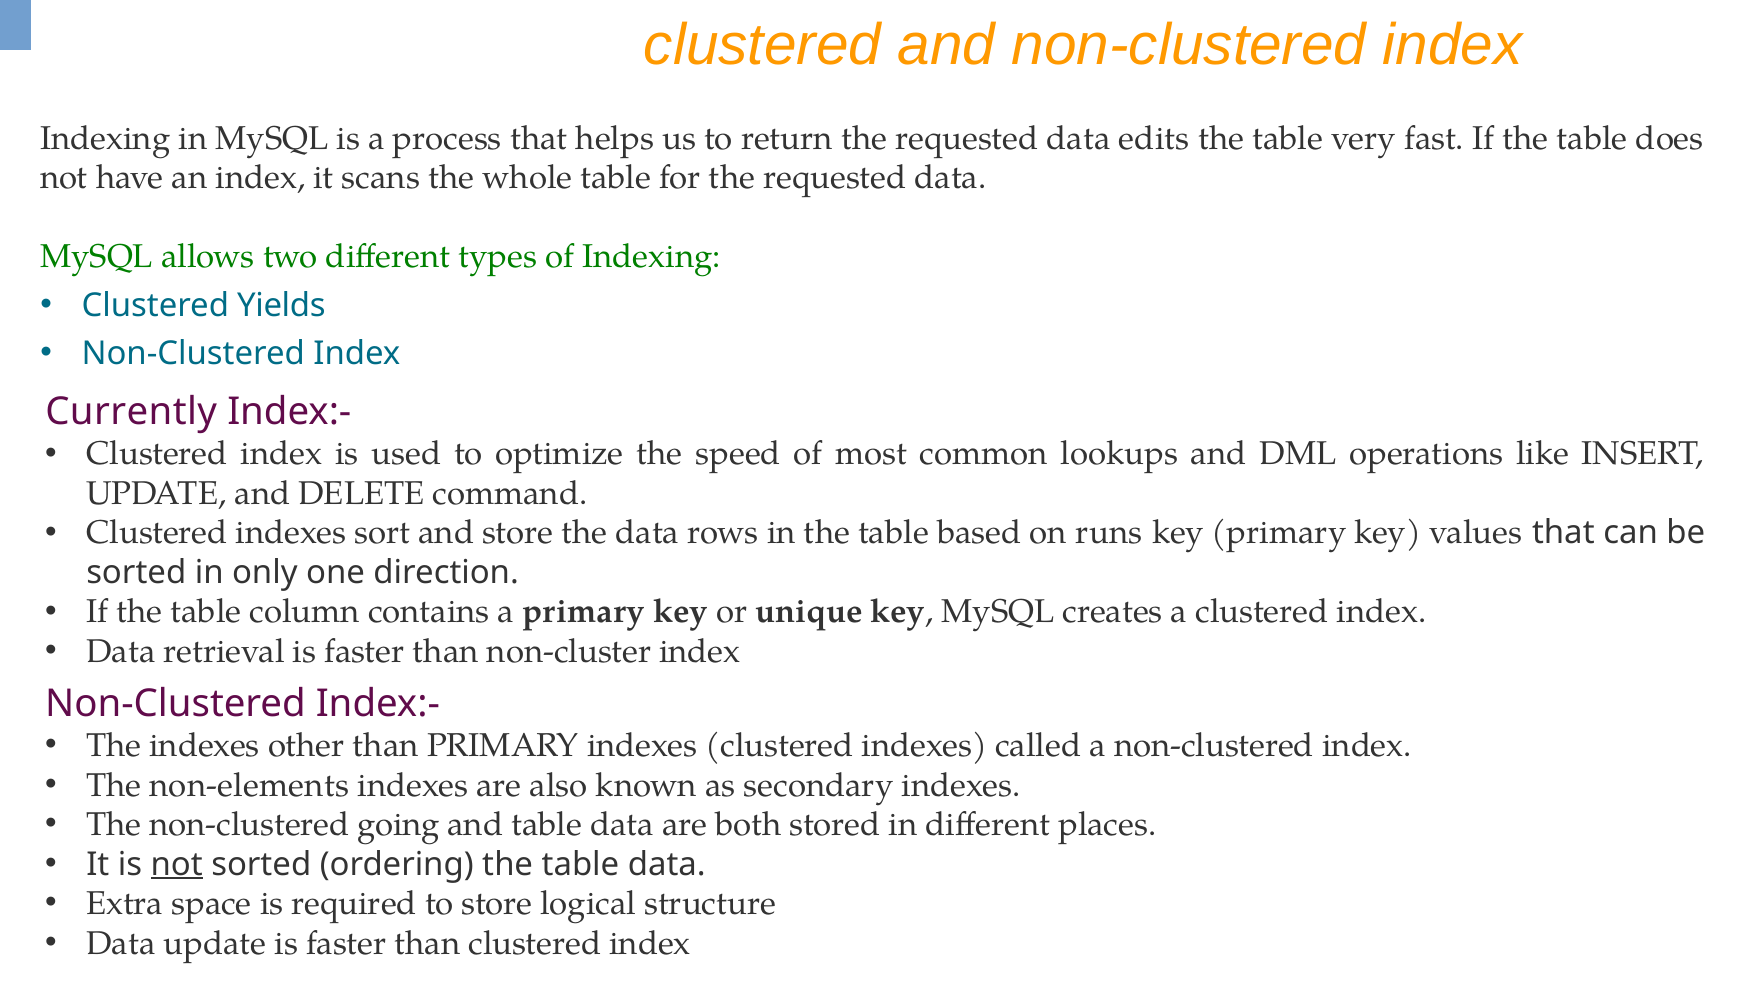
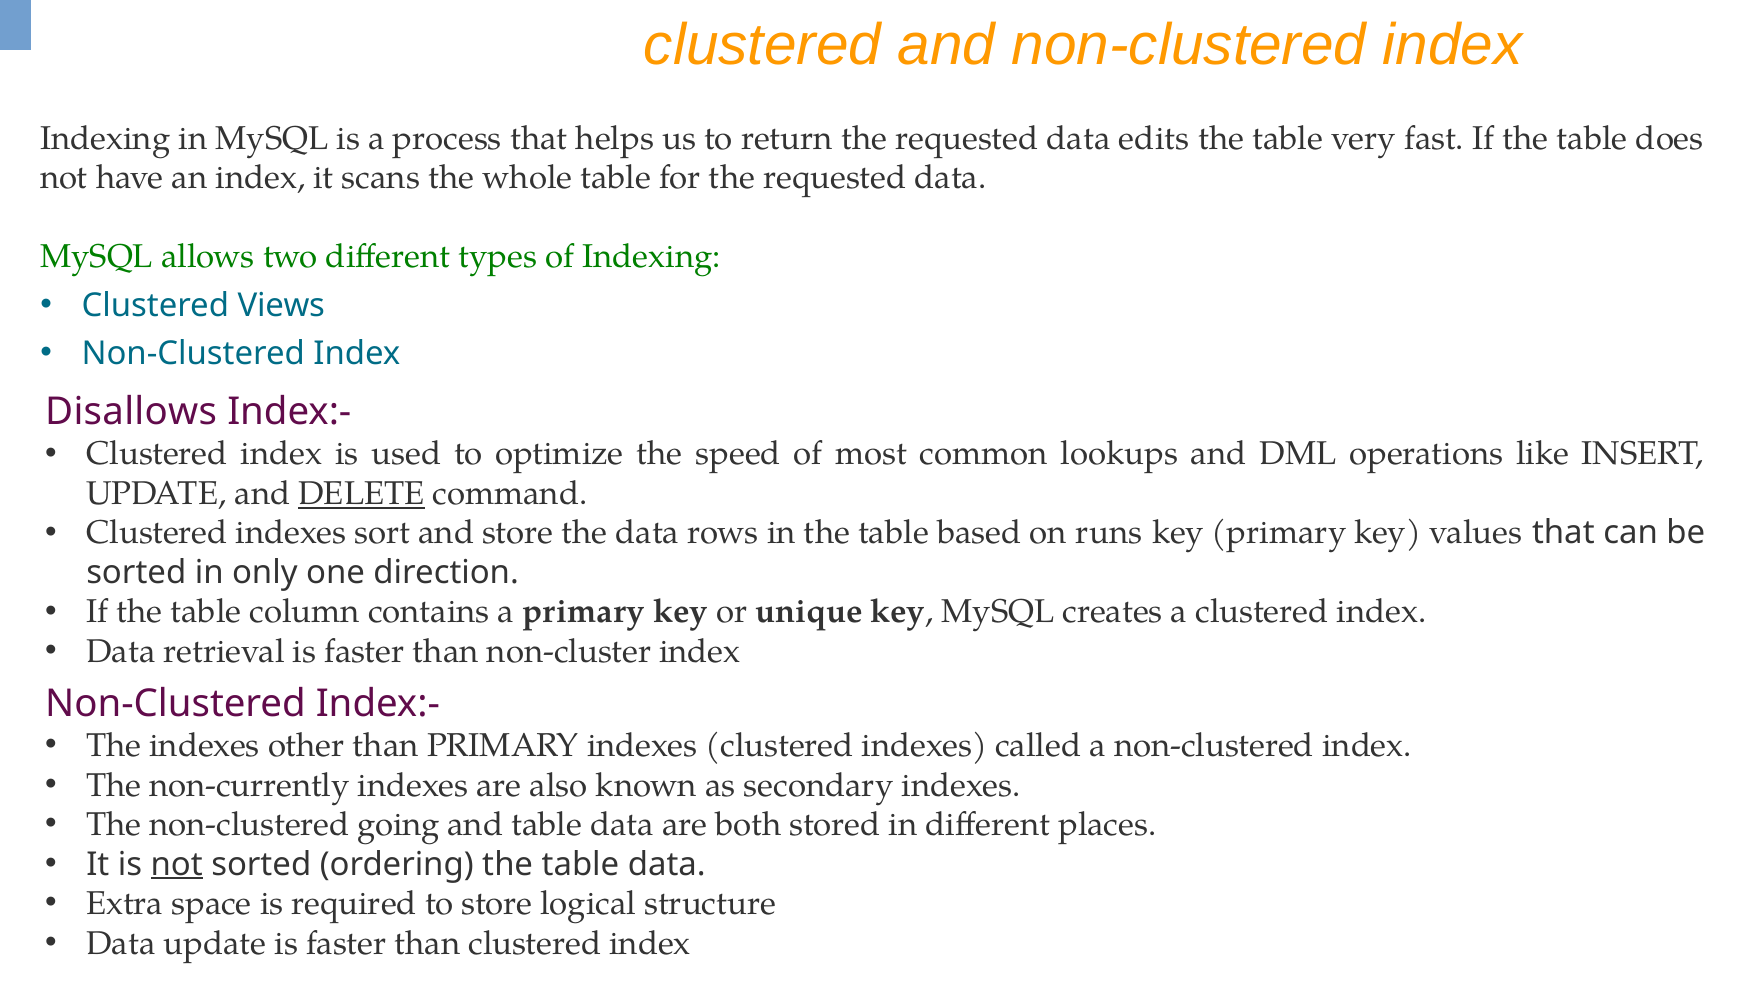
Yields: Yields -> Views
Currently: Currently -> Disallows
DELETE underline: none -> present
non-elements: non-elements -> non-currently
